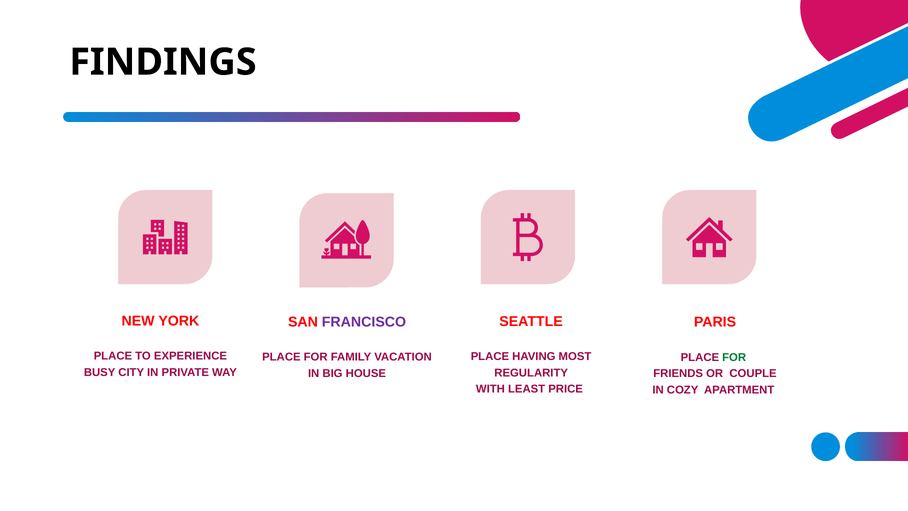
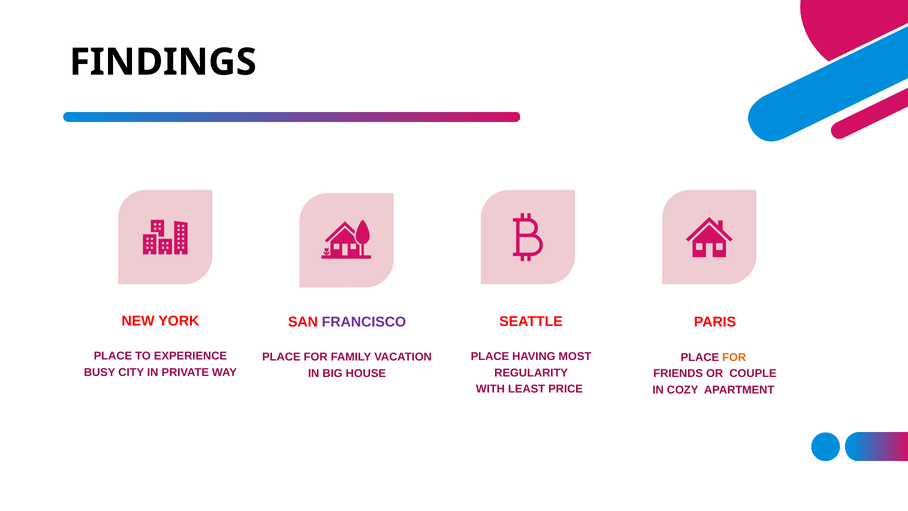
FOR at (734, 357) colour: green -> orange
